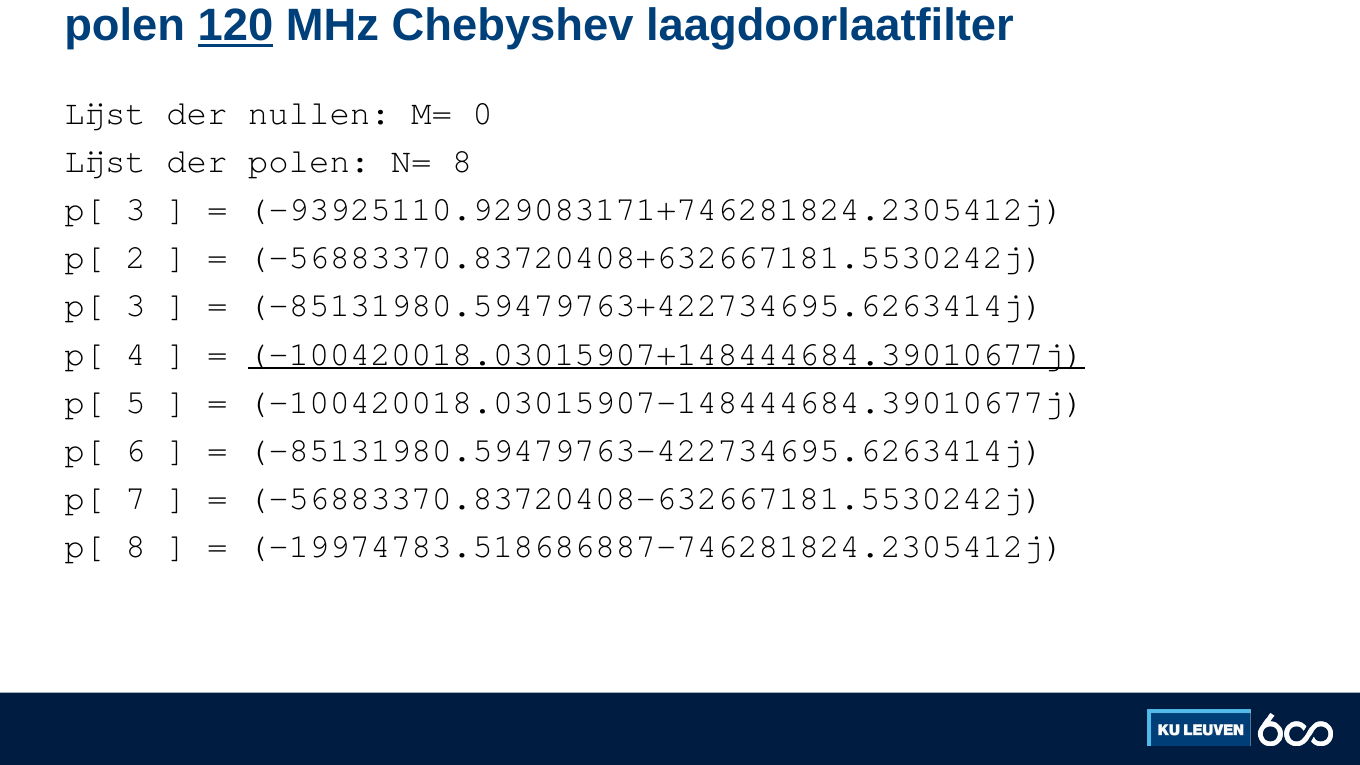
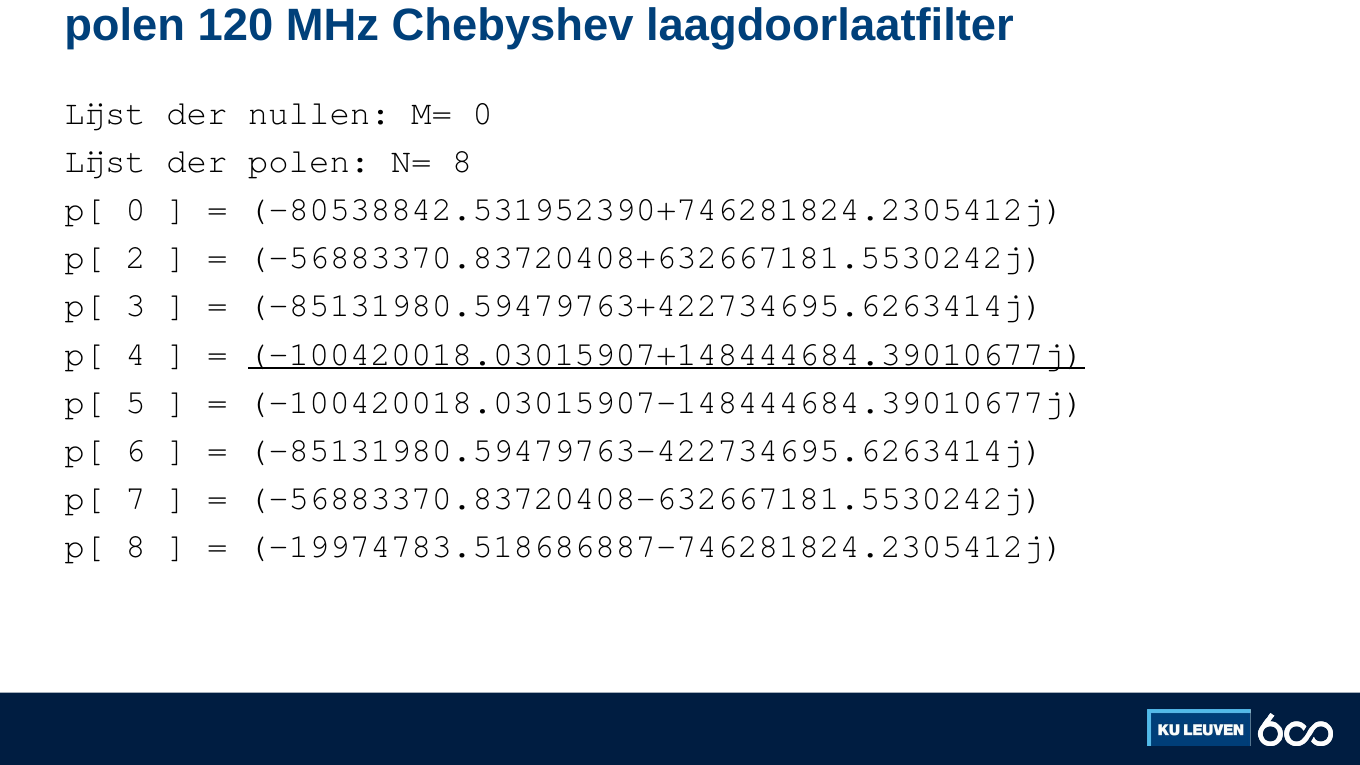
120 underline: present -> none
3 at (136, 209): 3 -> 0
-93925110.929083171+746281824.2305412j: -93925110.929083171+746281824.2305412j -> -80538842.531952390+746281824.2305412j
